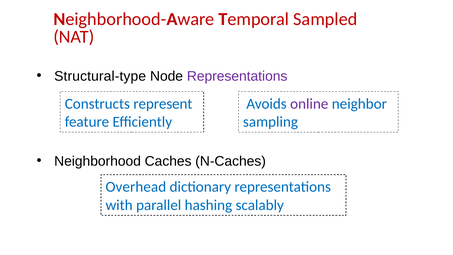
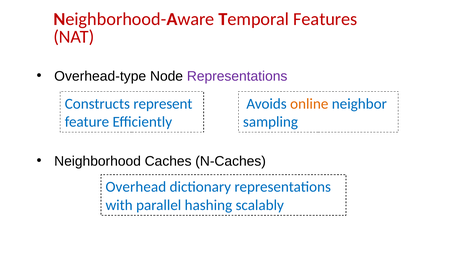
Sampled: Sampled -> Features
Structural-type: Structural-type -> Overhead-type
online colour: purple -> orange
